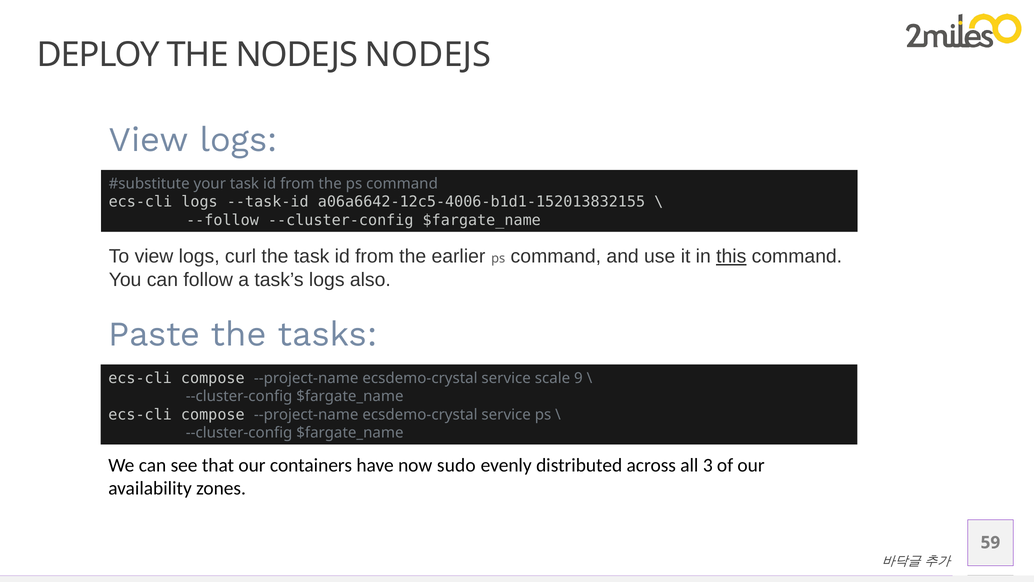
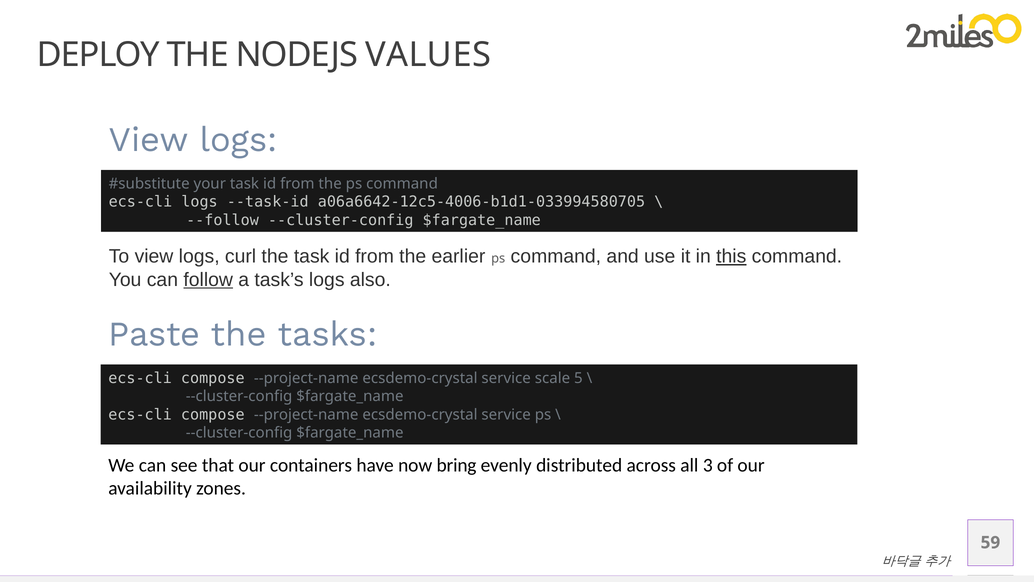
NODEJS NODEJS: NODEJS -> VALUES
a06a6642-12c5-4006-b1d1-152013832155: a06a6642-12c5-4006-b1d1-152013832155 -> a06a6642-12c5-4006-b1d1-033994580705
follow underline: none -> present
9: 9 -> 5
sudo: sudo -> bring
